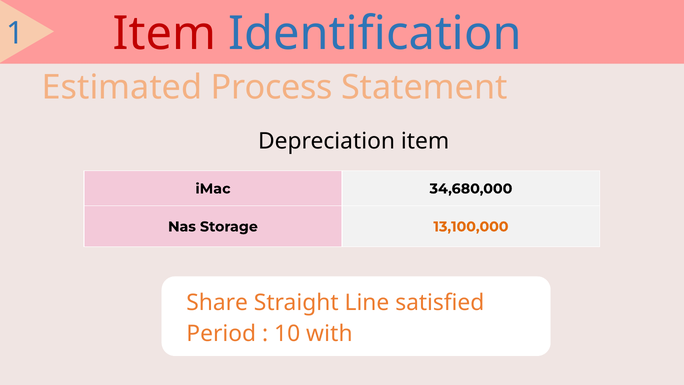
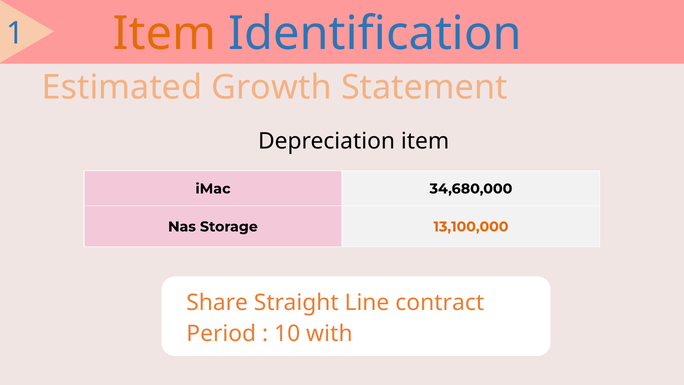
Item at (165, 34) colour: red -> orange
Process: Process -> Growth
satisfied: satisfied -> contract
